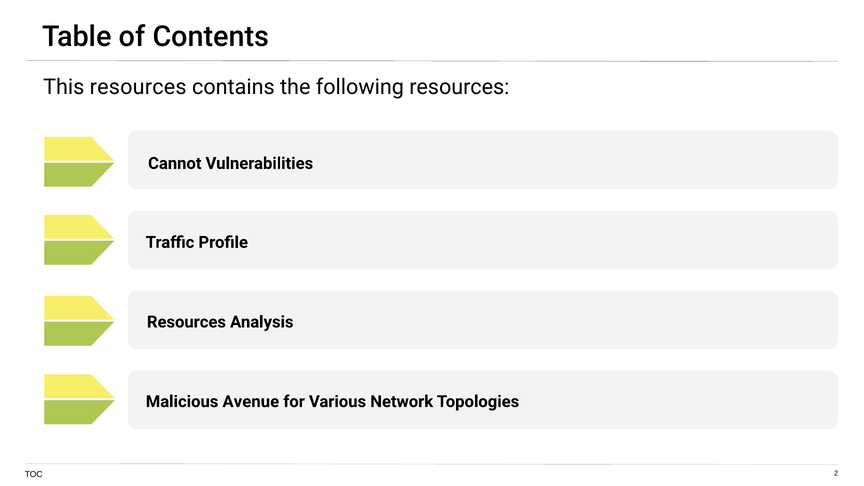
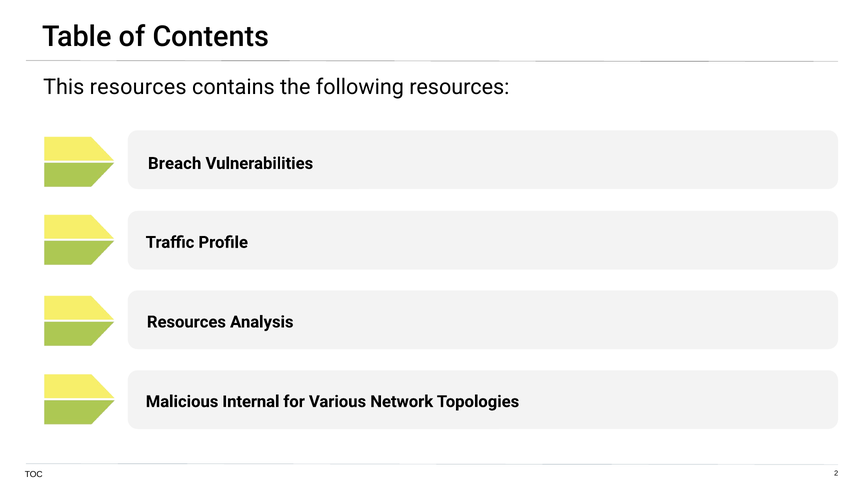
Cannot: Cannot -> Breach
Avenue: Avenue -> Internal
